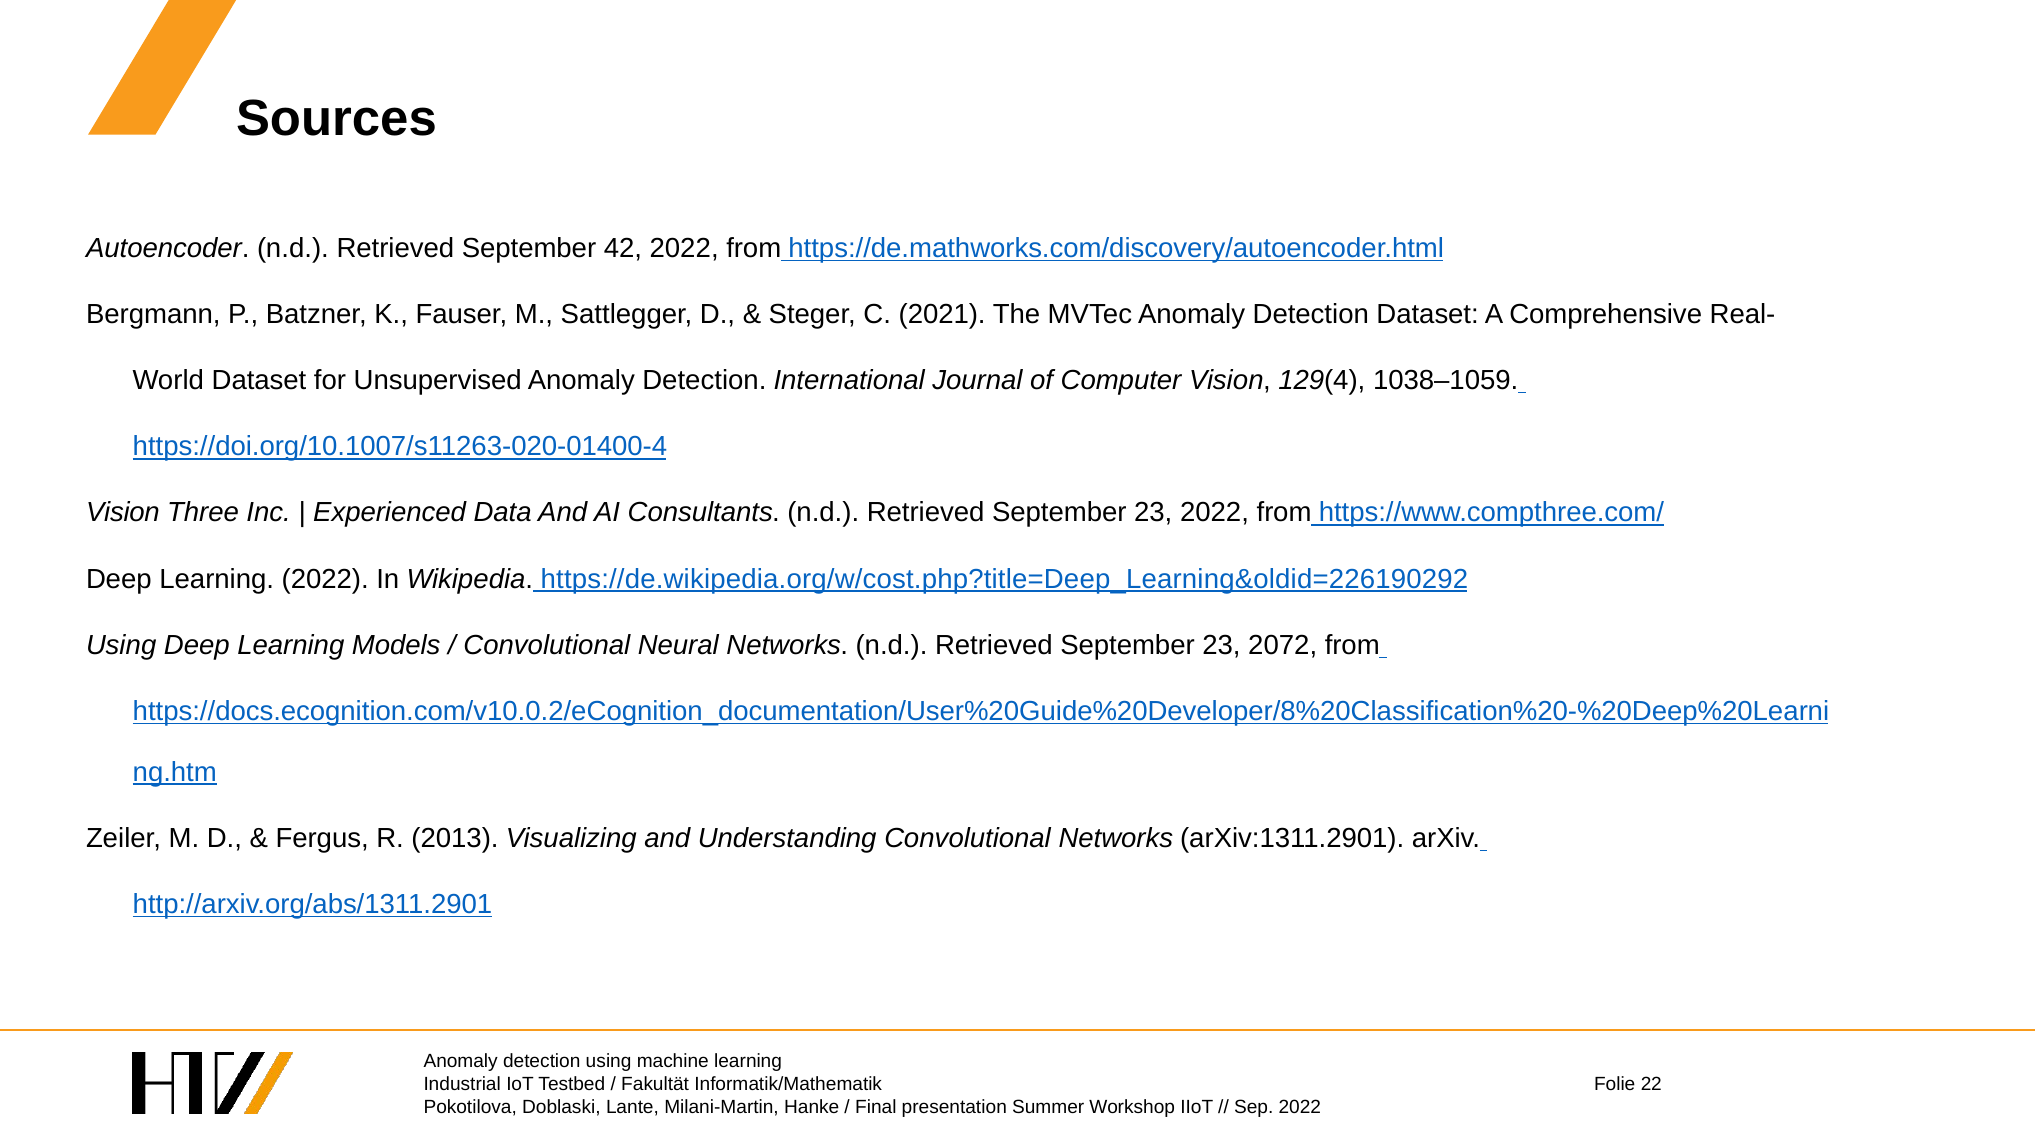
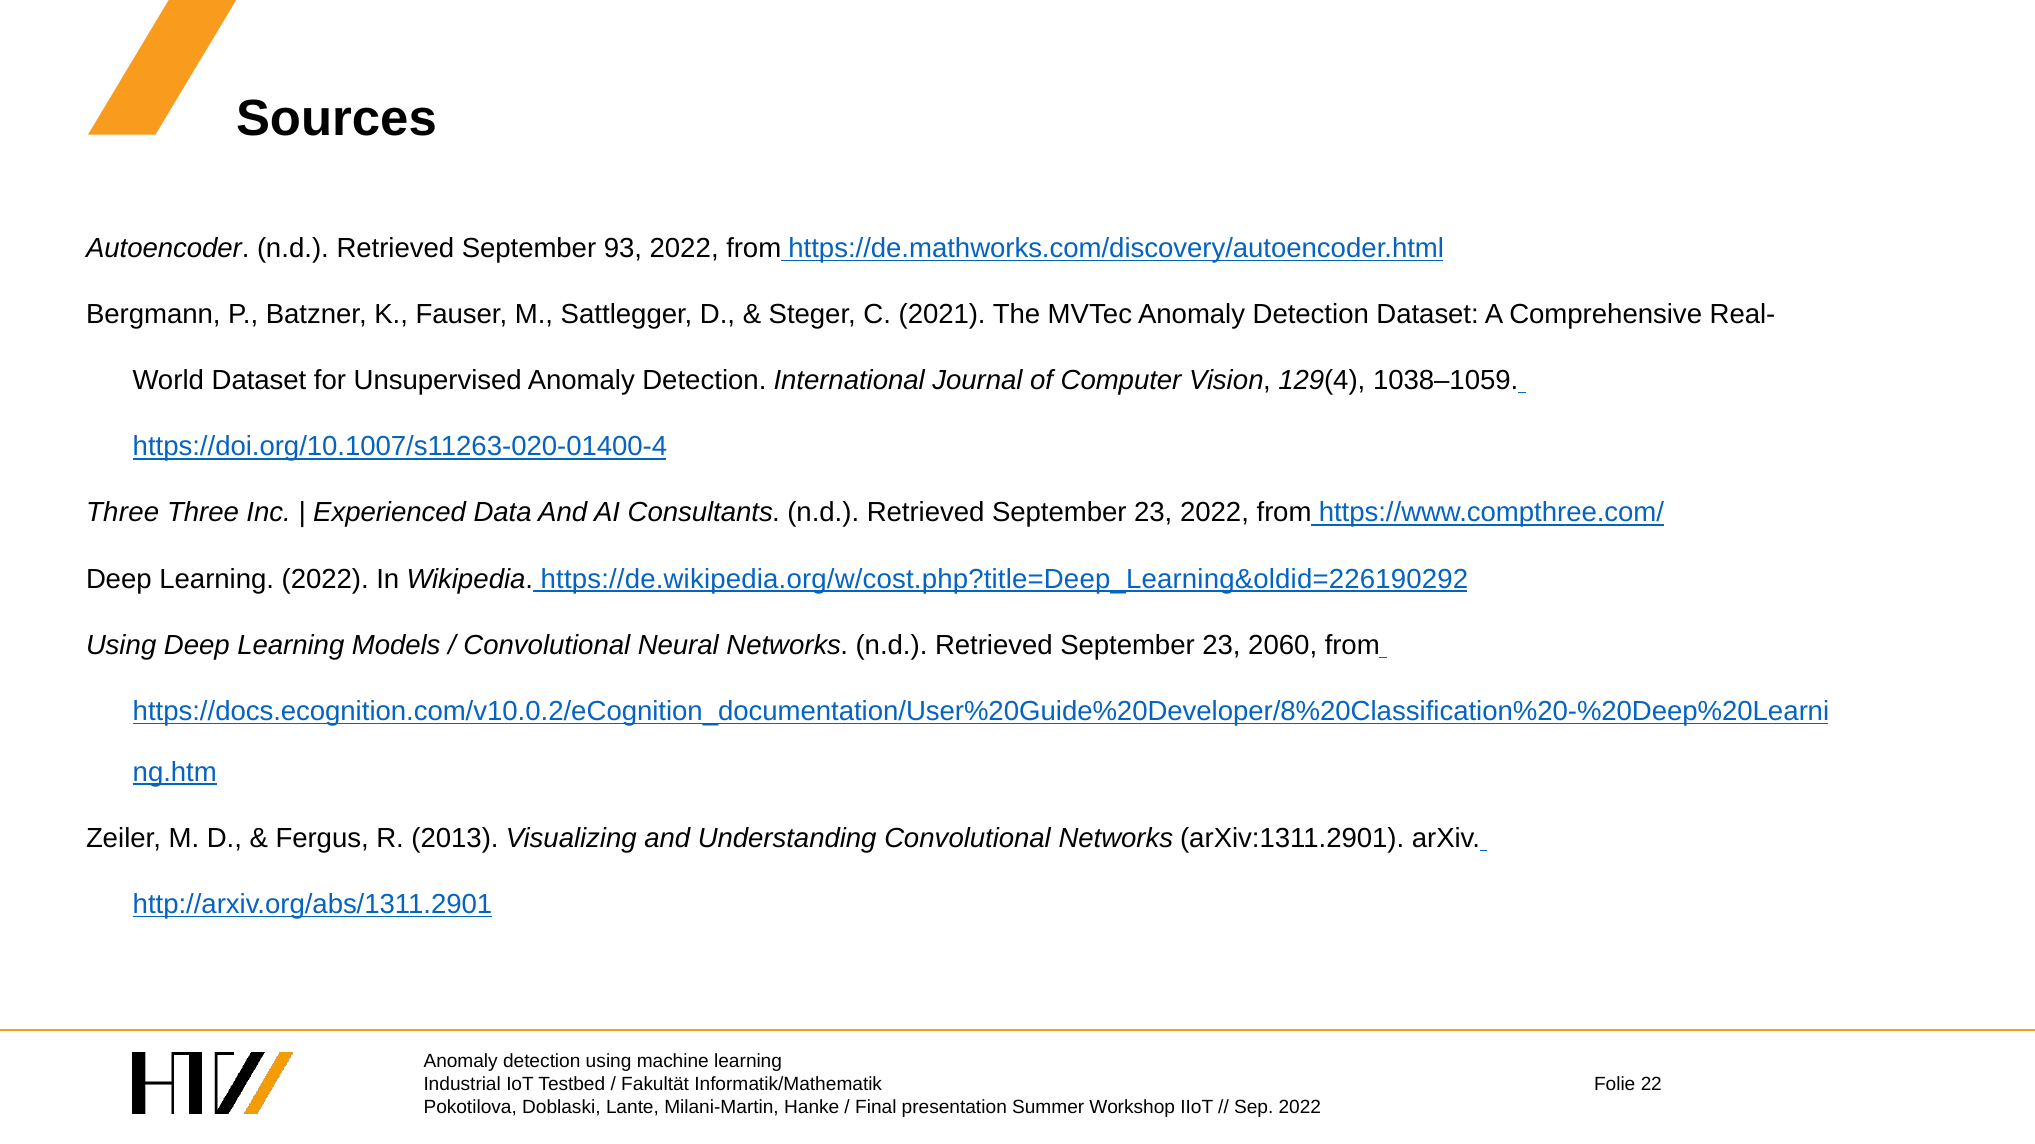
42: 42 -> 93
Vision at (123, 513): Vision -> Three
2072: 2072 -> 2060
